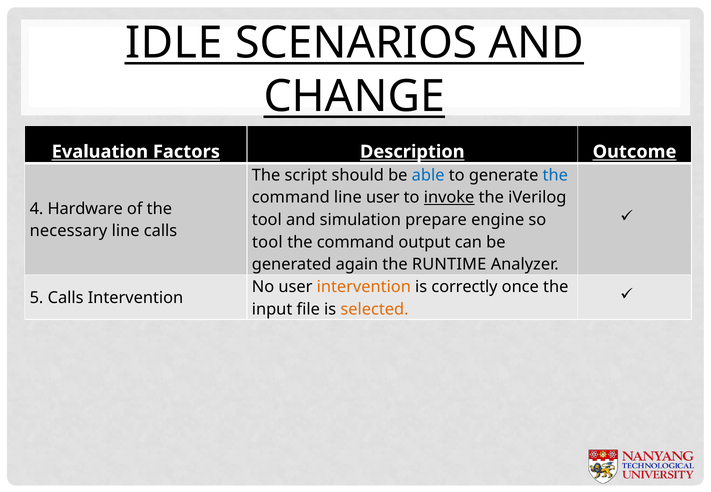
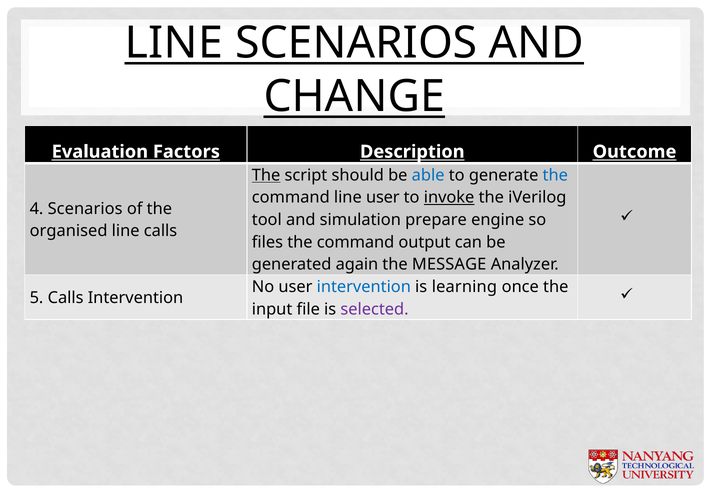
IDLE at (174, 43): IDLE -> LINE
The at (266, 175) underline: none -> present
4 Hardware: Hardware -> Scenarios
necessary: necessary -> organised
tool at (267, 242): tool -> files
RUNTIME: RUNTIME -> MESSAGE
intervention at (364, 287) colour: orange -> blue
correctly: correctly -> learning
selected colour: orange -> purple
